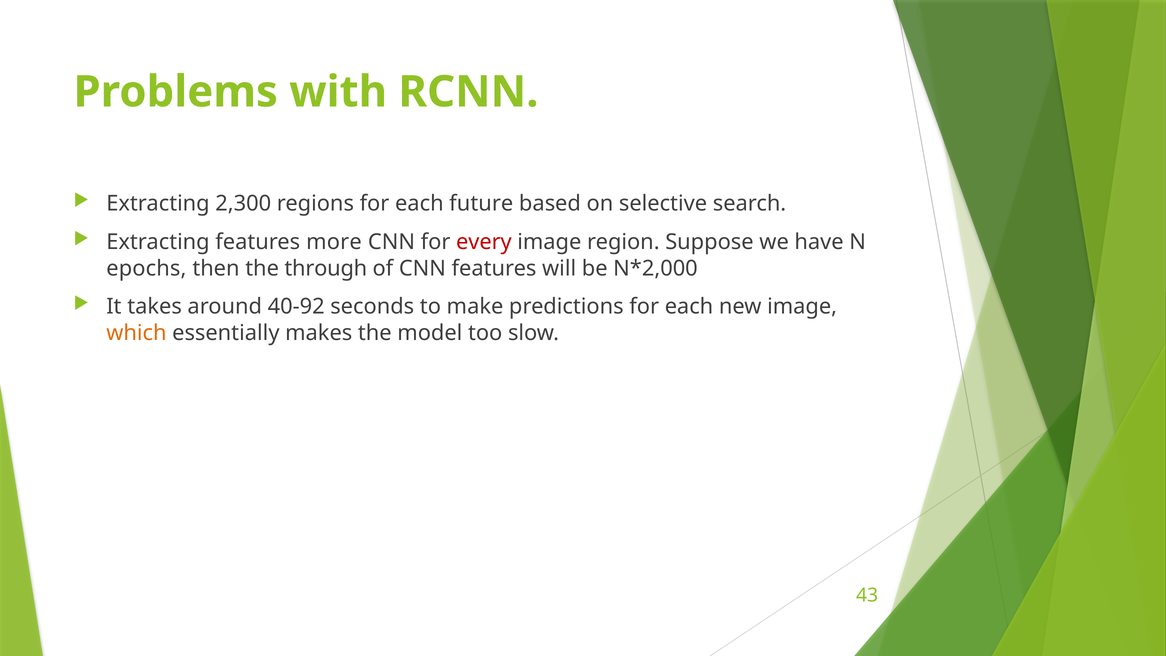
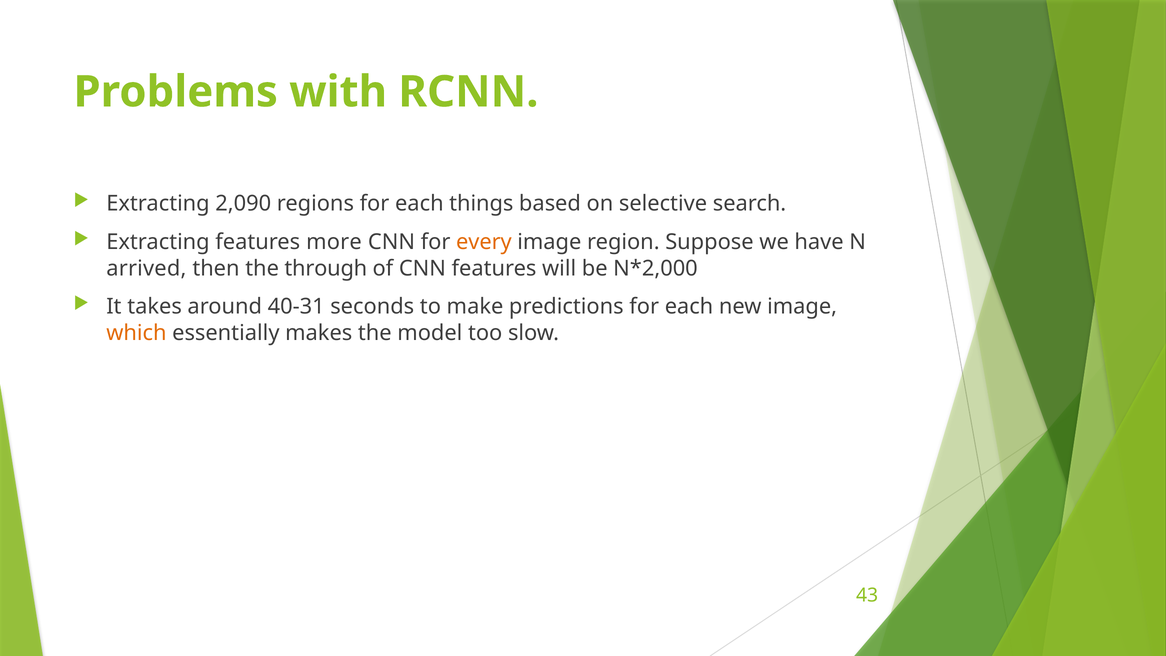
2,300: 2,300 -> 2,090
future: future -> things
every colour: red -> orange
epochs: epochs -> arrived
40-92: 40-92 -> 40-31
